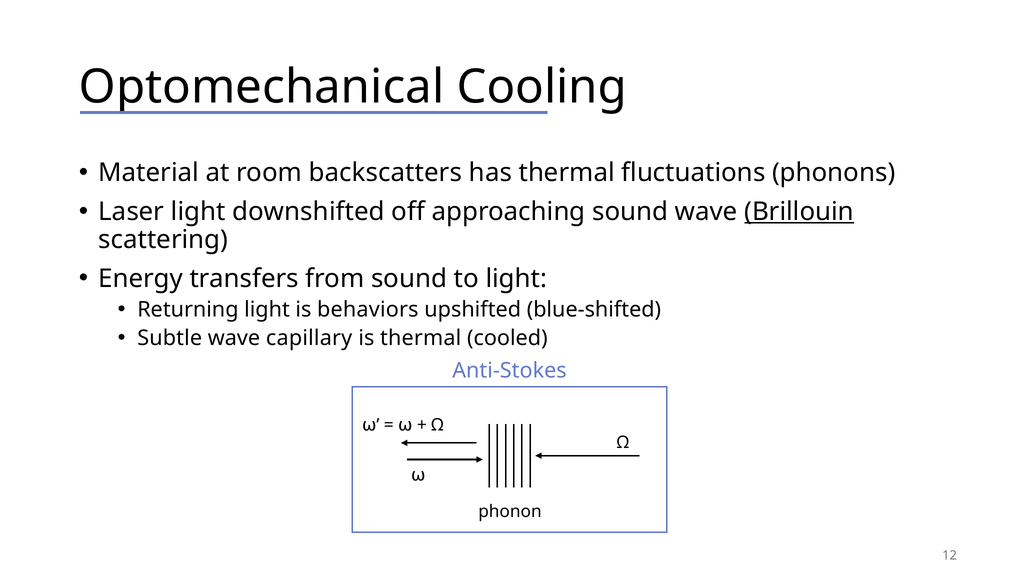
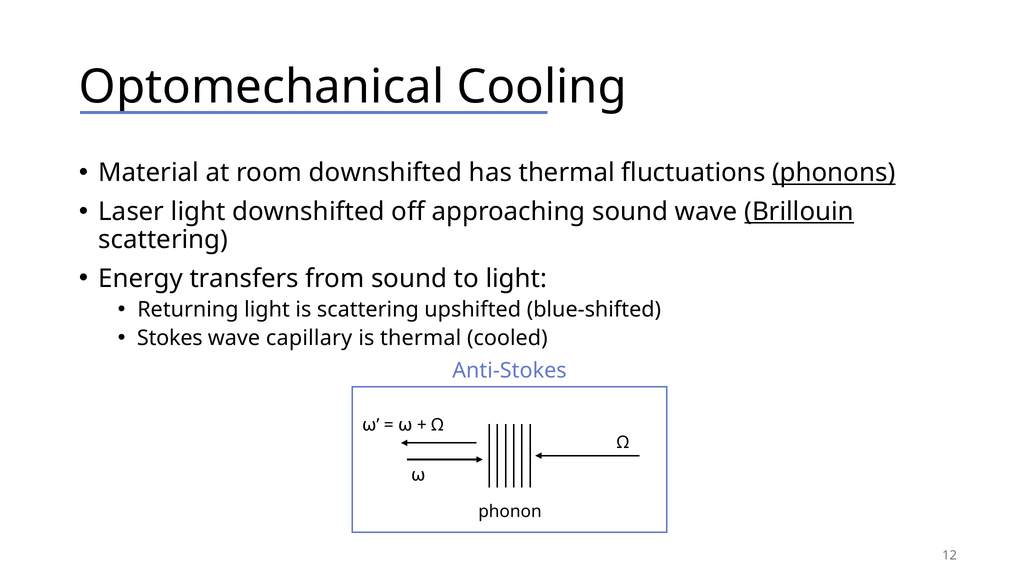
room backscatters: backscatters -> downshifted
phonons underline: none -> present
is behaviors: behaviors -> scattering
Subtle: Subtle -> Stokes
